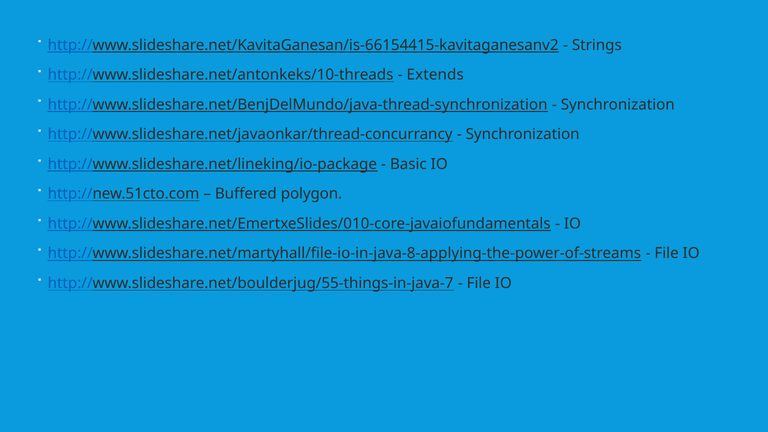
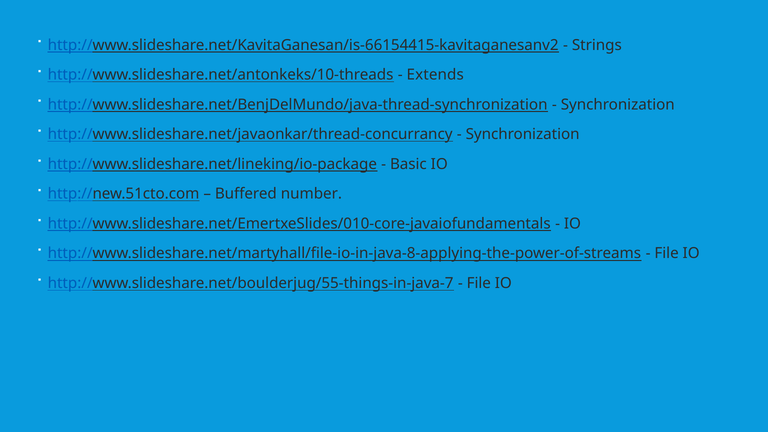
polygon: polygon -> number
